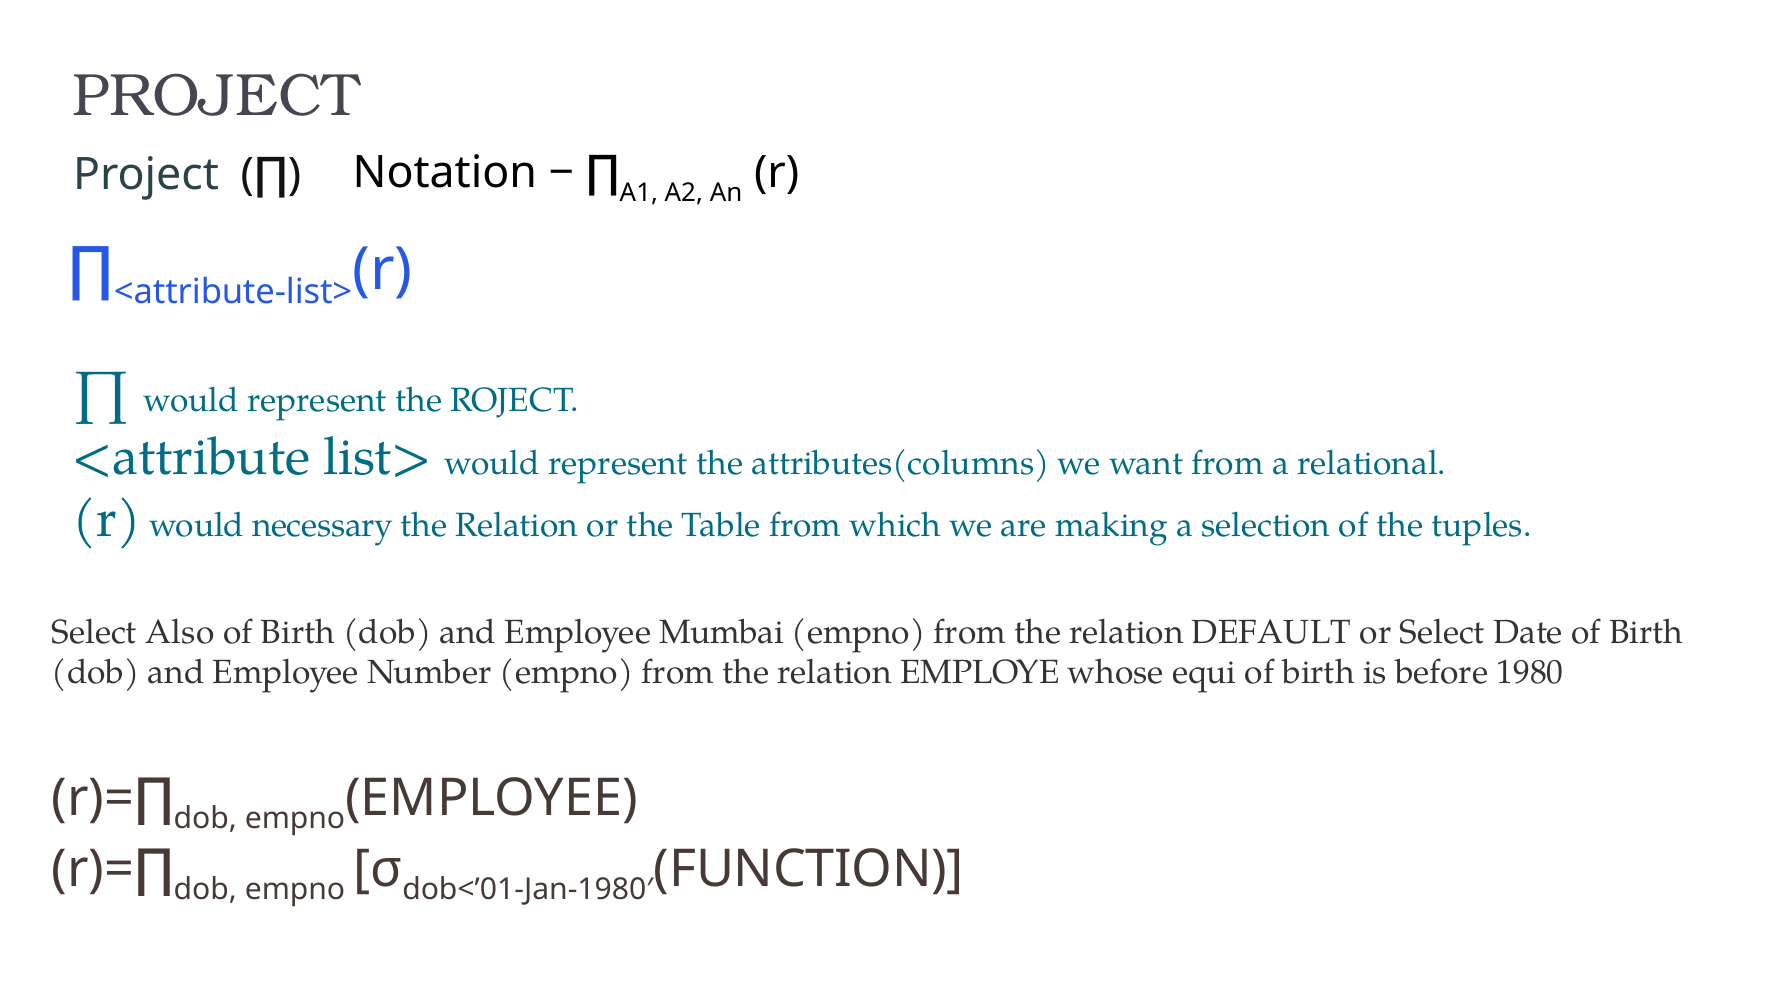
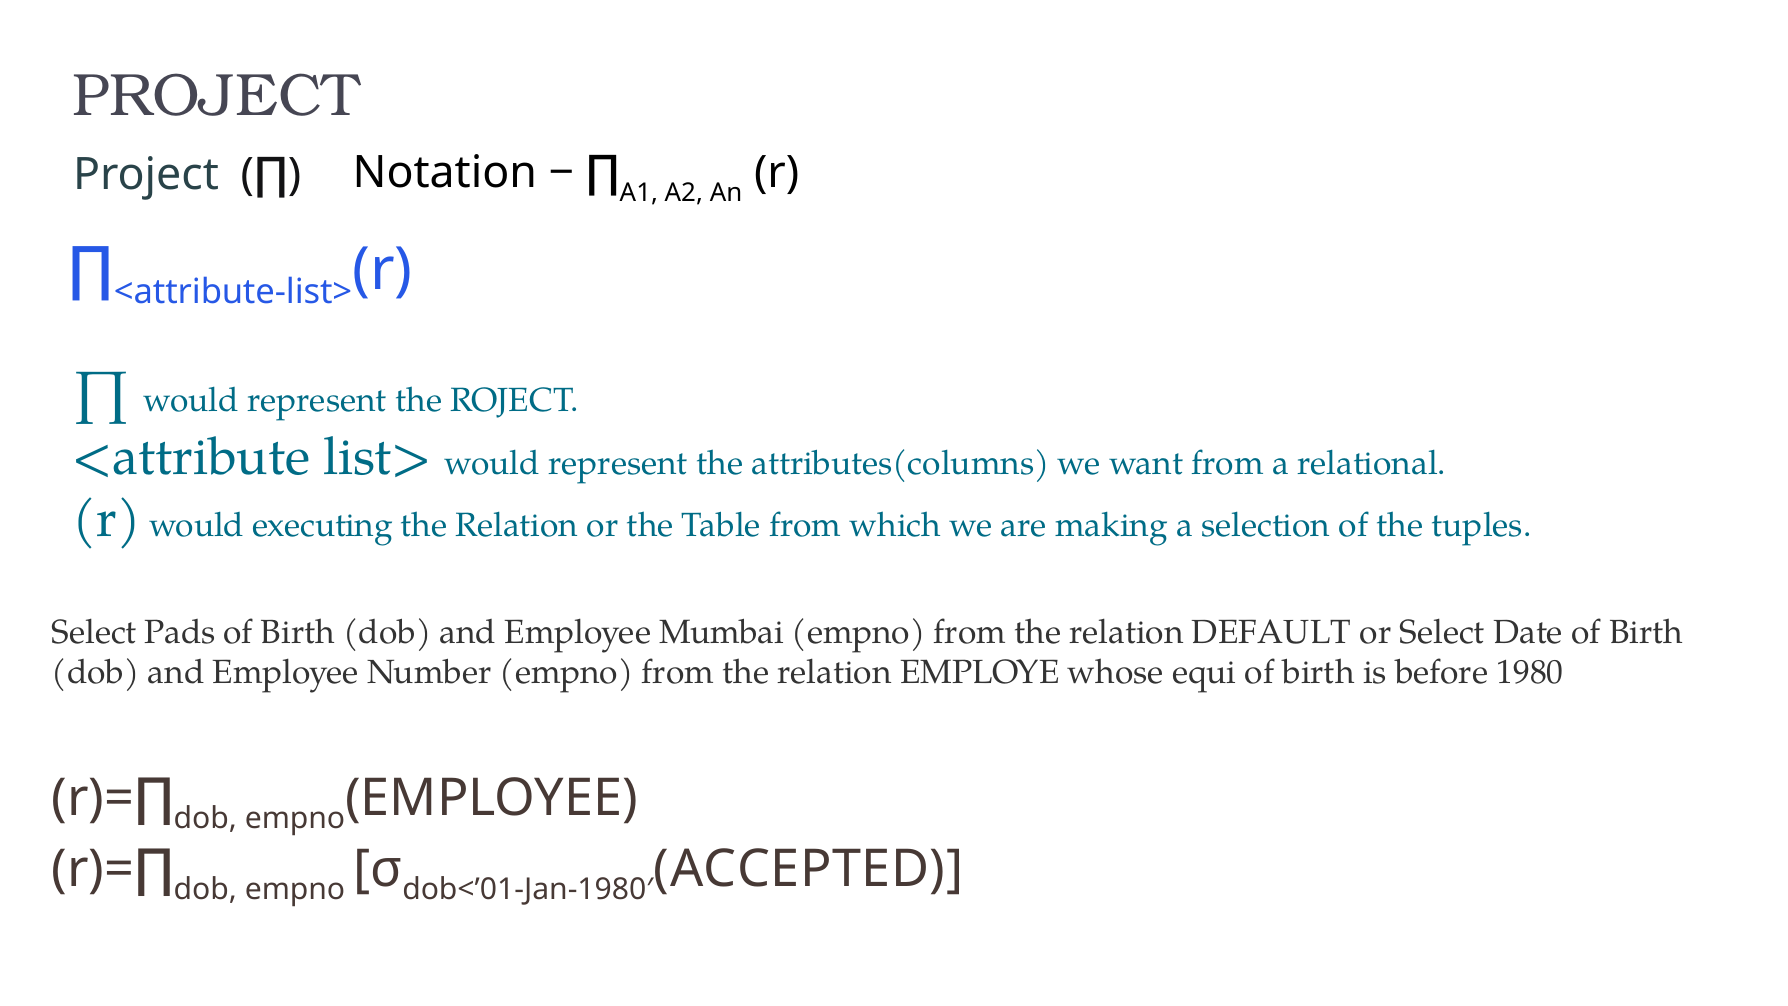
necessary: necessary -> executing
Also: Also -> Pads
FUNCTION: FUNCTION -> ACCEPTED
